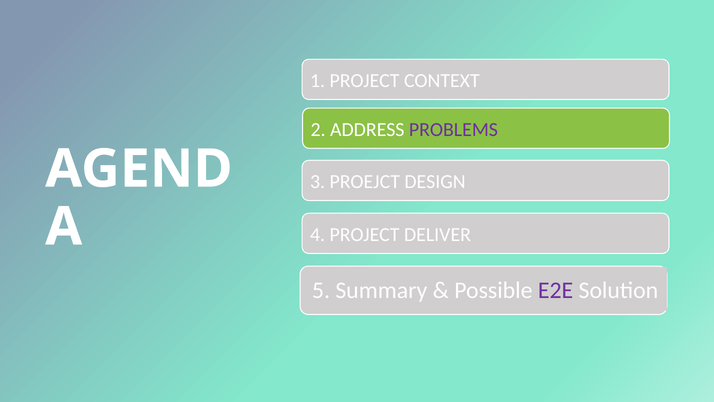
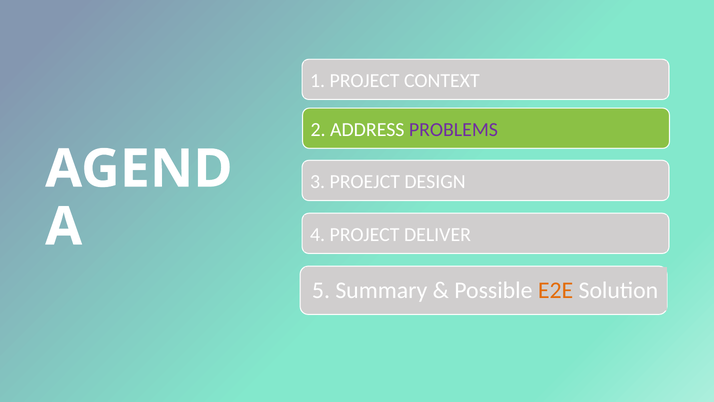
E2E colour: purple -> orange
